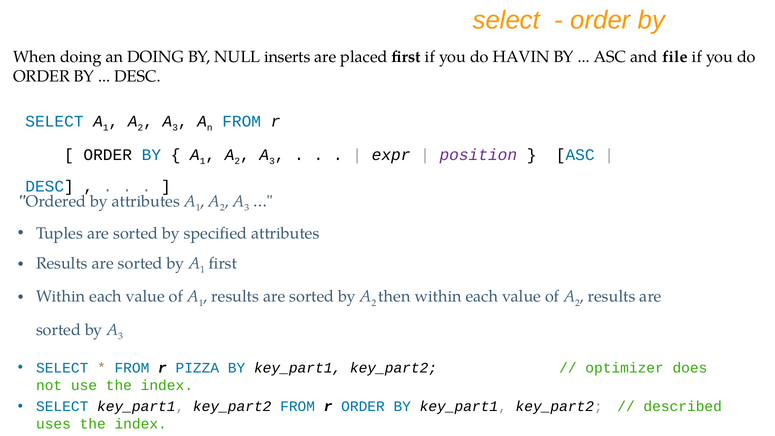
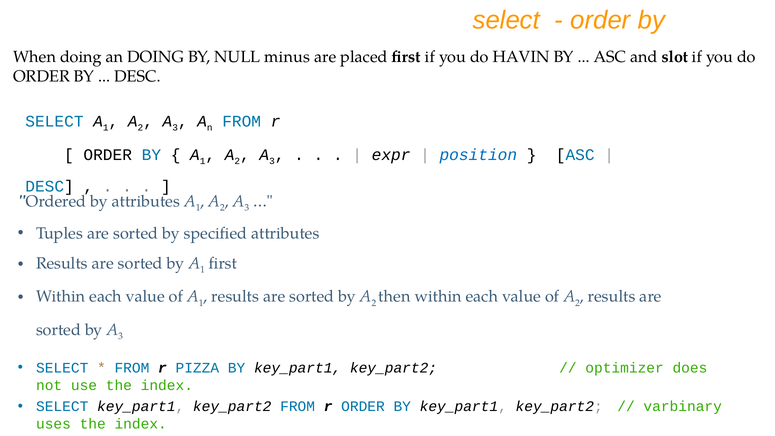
inserts: inserts -> minus
file: file -> slot
position colour: purple -> blue
described: described -> varbinary
